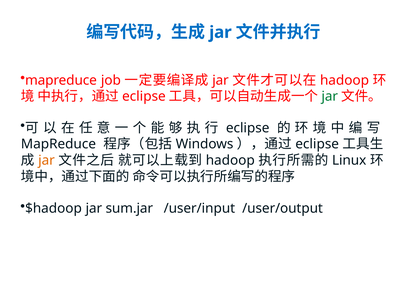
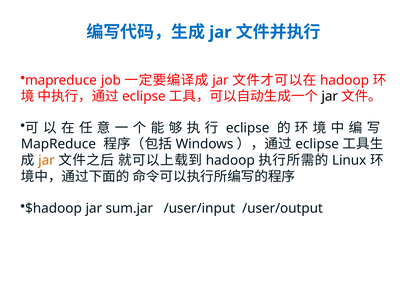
jar at (330, 97) colour: green -> black
